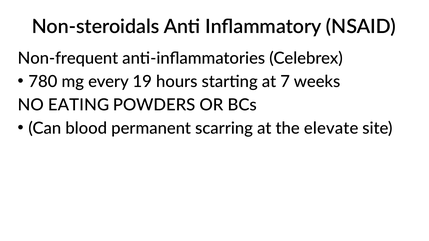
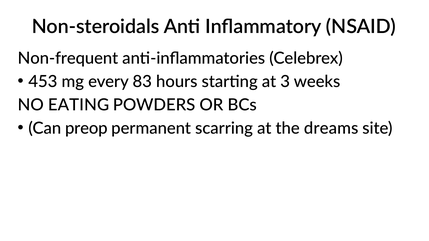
780: 780 -> 453
19: 19 -> 83
7: 7 -> 3
blood: blood -> preop
elevate: elevate -> dreams
